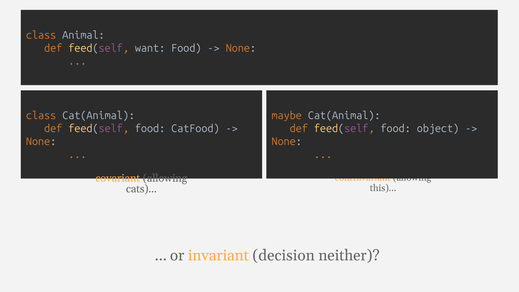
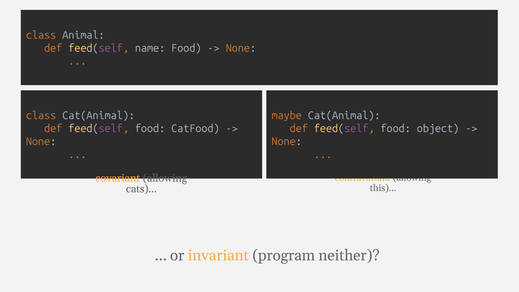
want: want -> name
decision: decision -> program
